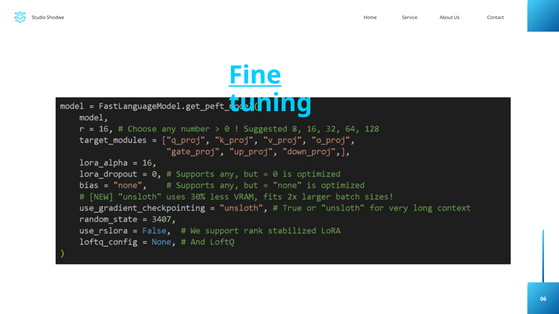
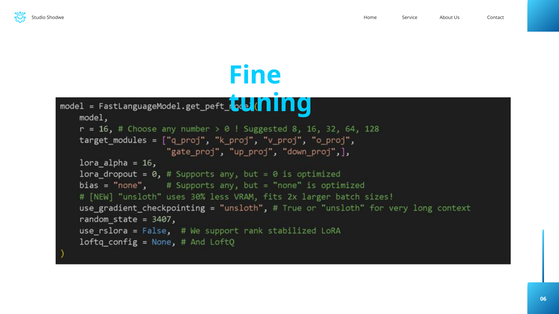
Fine underline: present -> none
